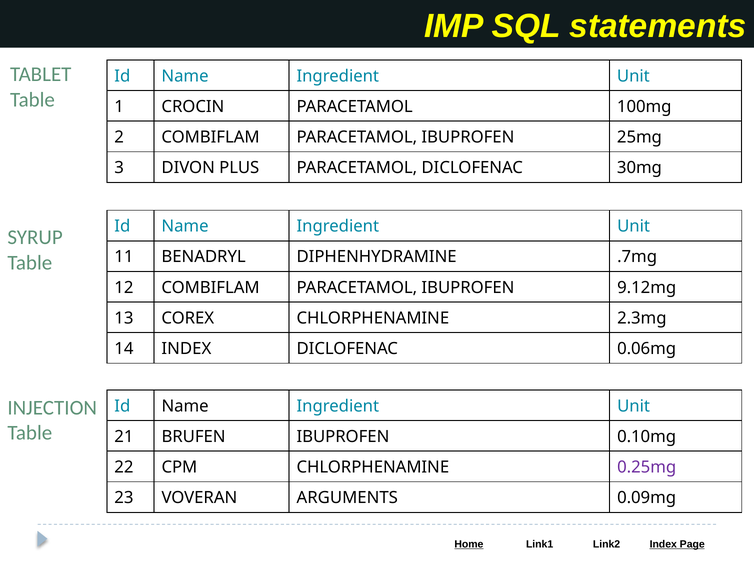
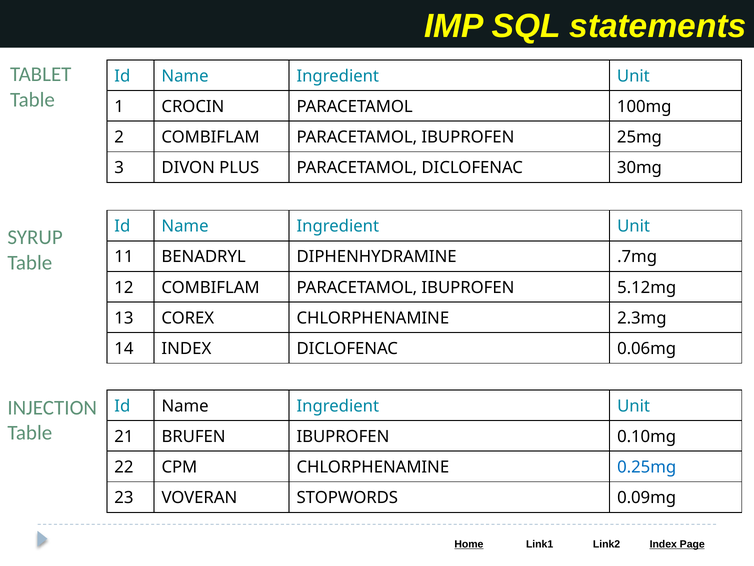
9.12mg: 9.12mg -> 5.12mg
0.25mg colour: purple -> blue
ARGUMENTS: ARGUMENTS -> STOPWORDS
